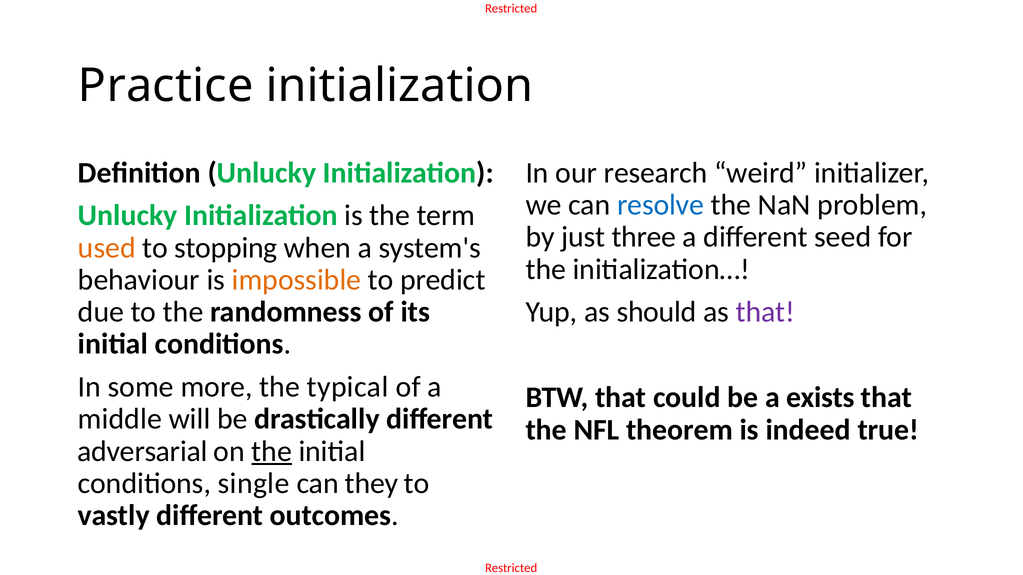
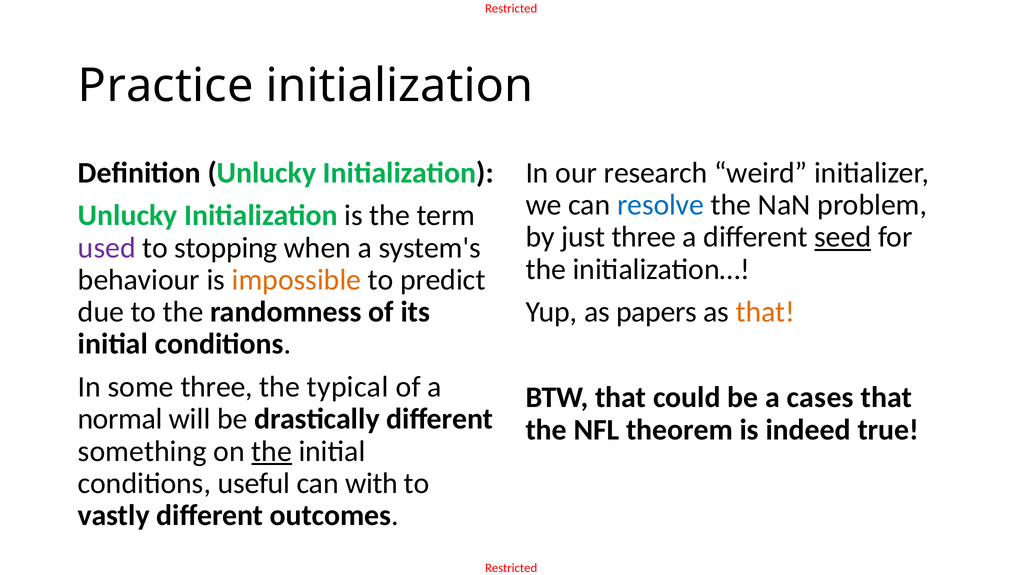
seed underline: none -> present
used colour: orange -> purple
should: should -> papers
that at (765, 312) colour: purple -> orange
some more: more -> three
exists: exists -> cases
middle: middle -> normal
adversarial: adversarial -> something
single: single -> useful
they: they -> with
